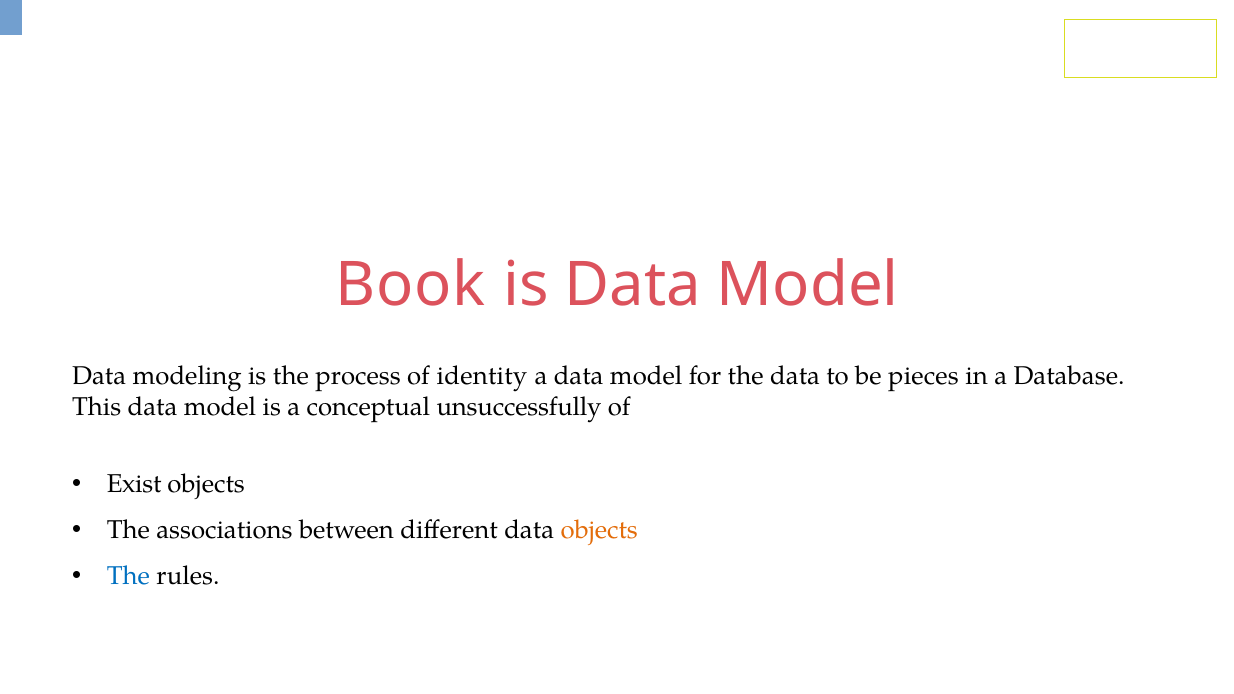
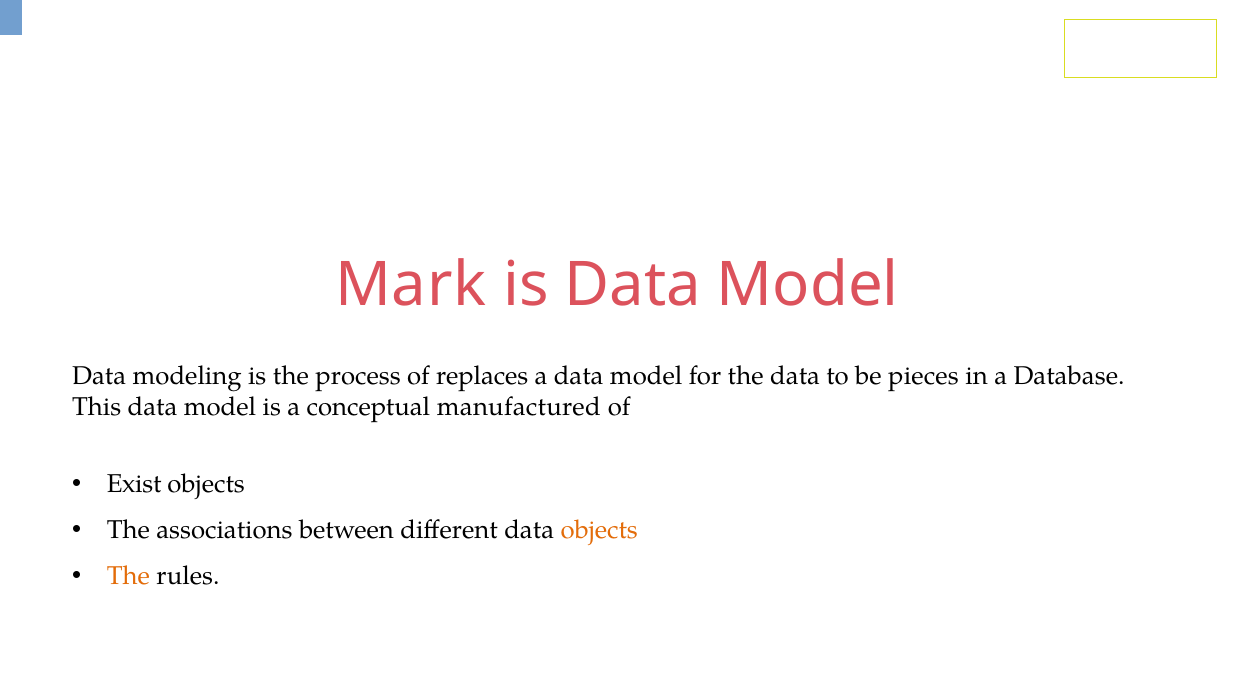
Book: Book -> Mark
identity: identity -> replaces
unsuccessfully: unsuccessfully -> manufactured
The at (128, 577) colour: blue -> orange
